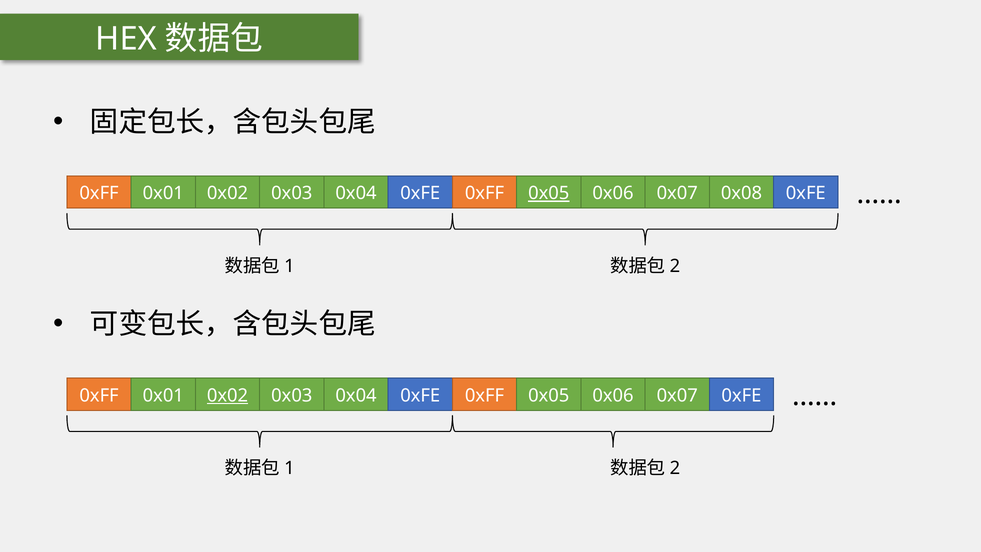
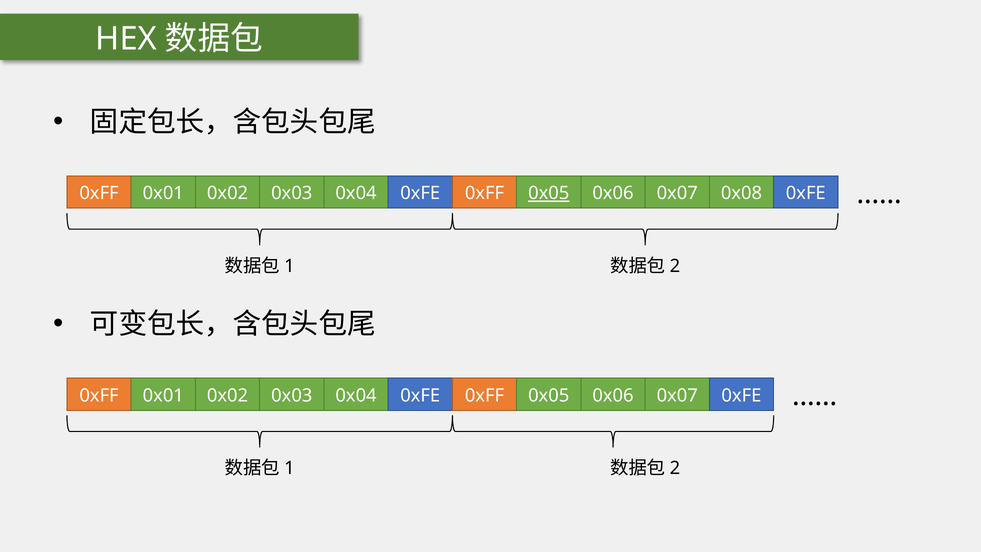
0x02 at (227, 395) underline: present -> none
